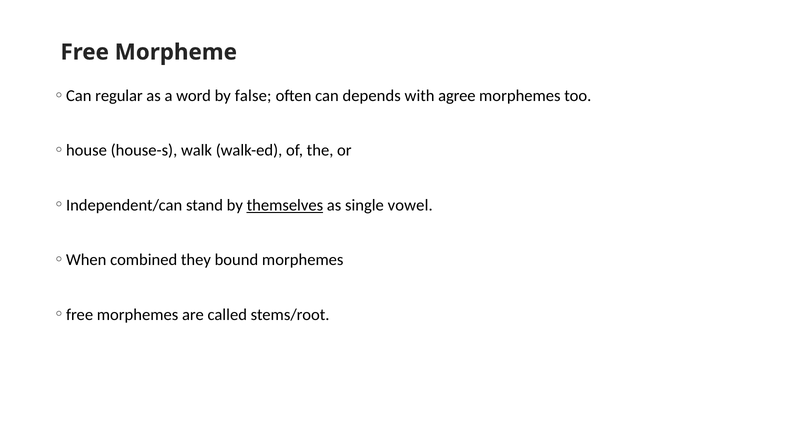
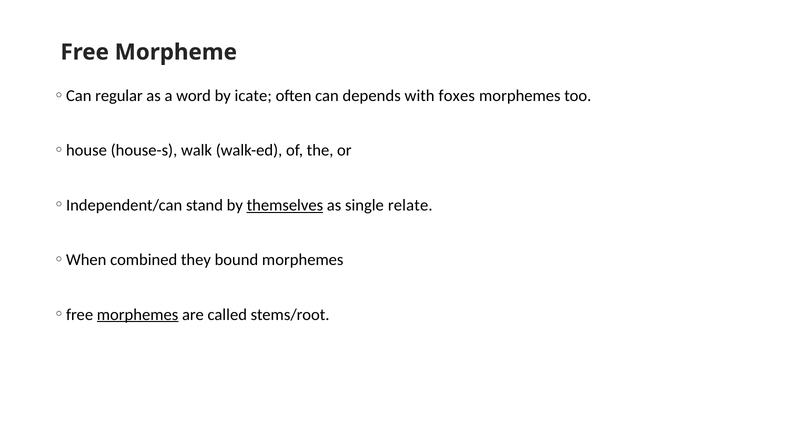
false: false -> icate
agree: agree -> foxes
vowel: vowel -> relate
morphemes at (138, 315) underline: none -> present
